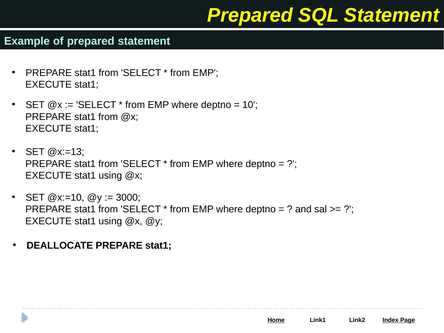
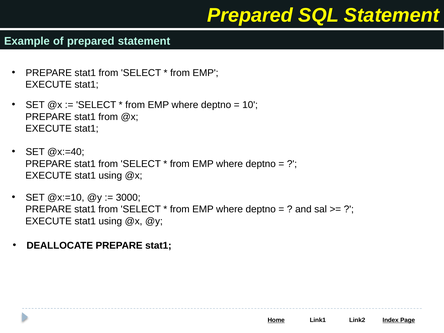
@x:=13: @x:=13 -> @x:=40
